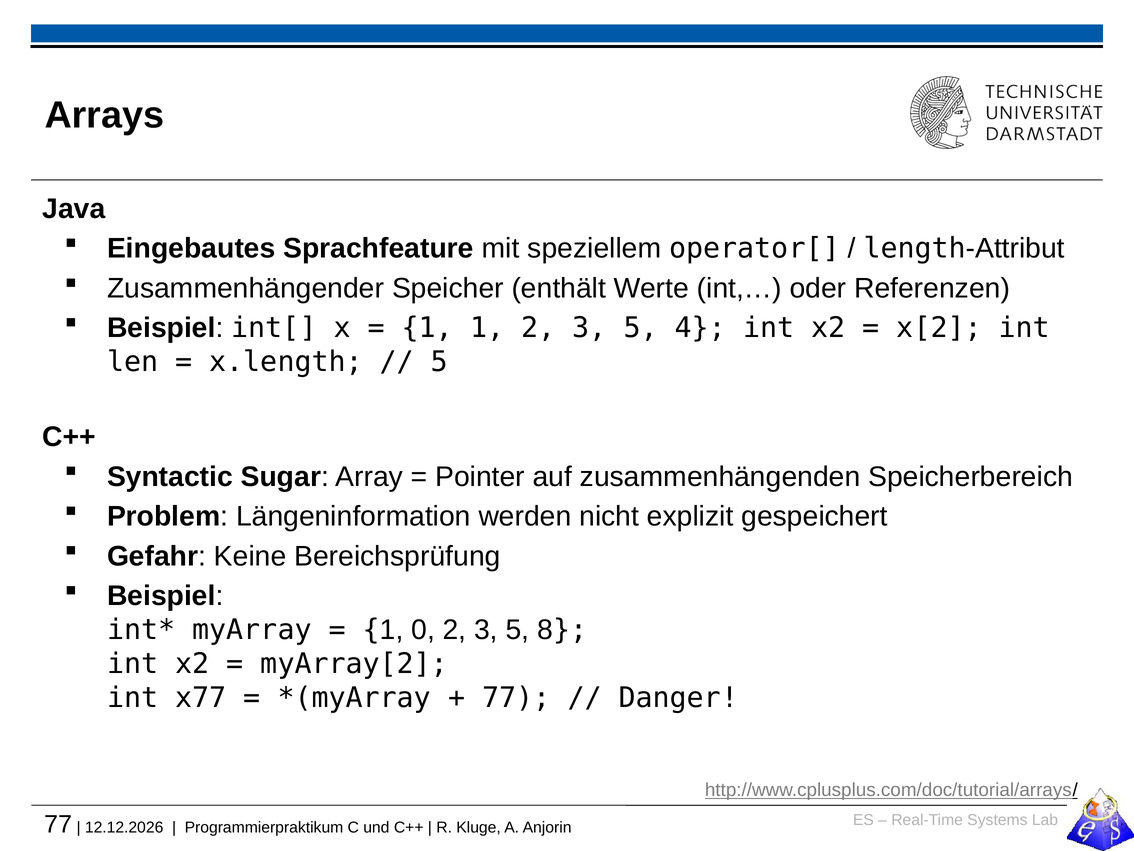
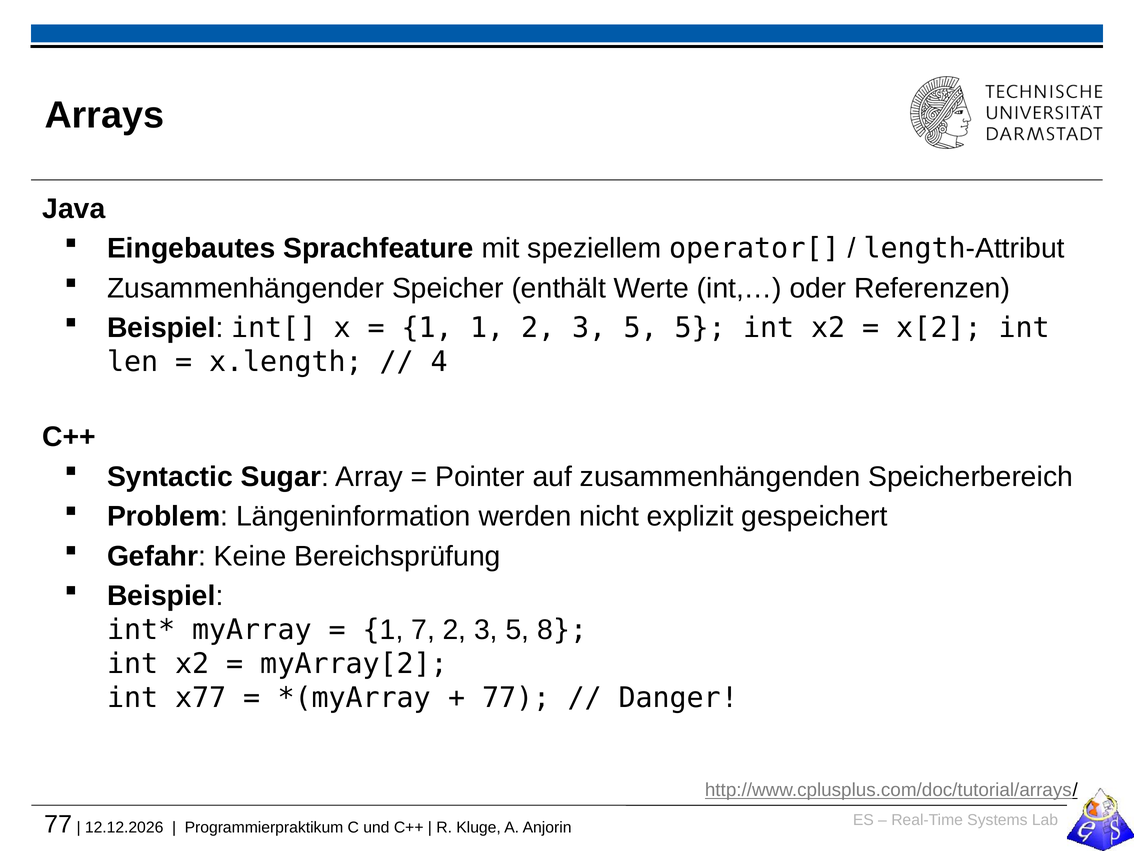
5 4: 4 -> 5
5 at (440, 362): 5 -> 4
0: 0 -> 7
